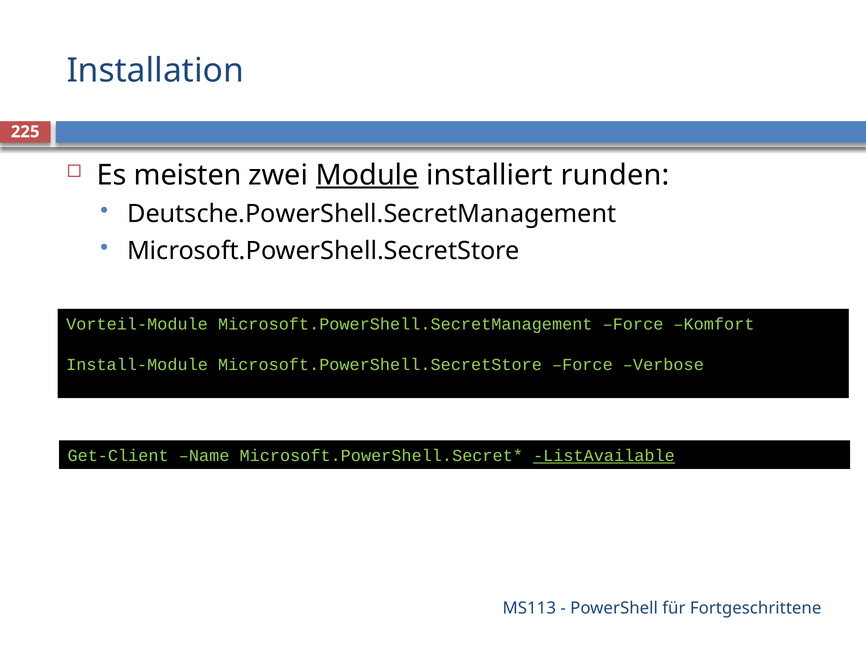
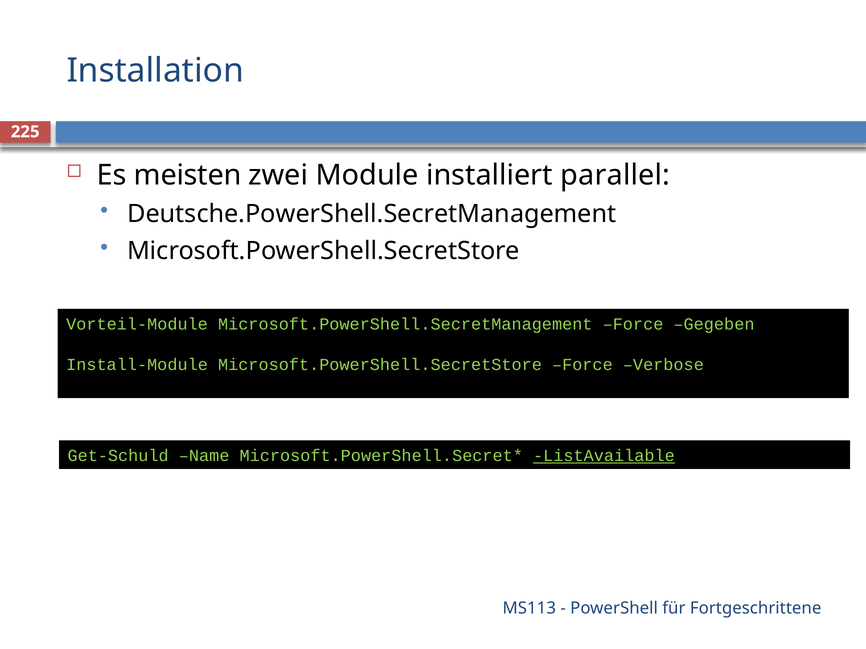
Module underline: present -> none
runden: runden -> parallel
Komfort: Komfort -> Gegeben
Get-Client: Get-Client -> Get-Schuld
